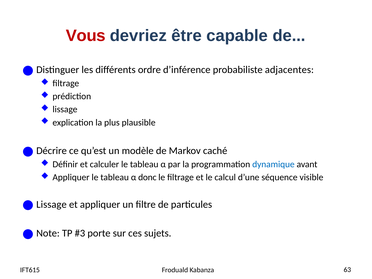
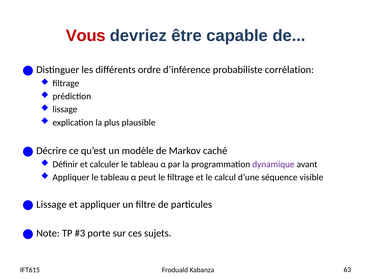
adjacentes: adjacentes -> corrélation
dynamique colour: blue -> purple
donc: donc -> peut
